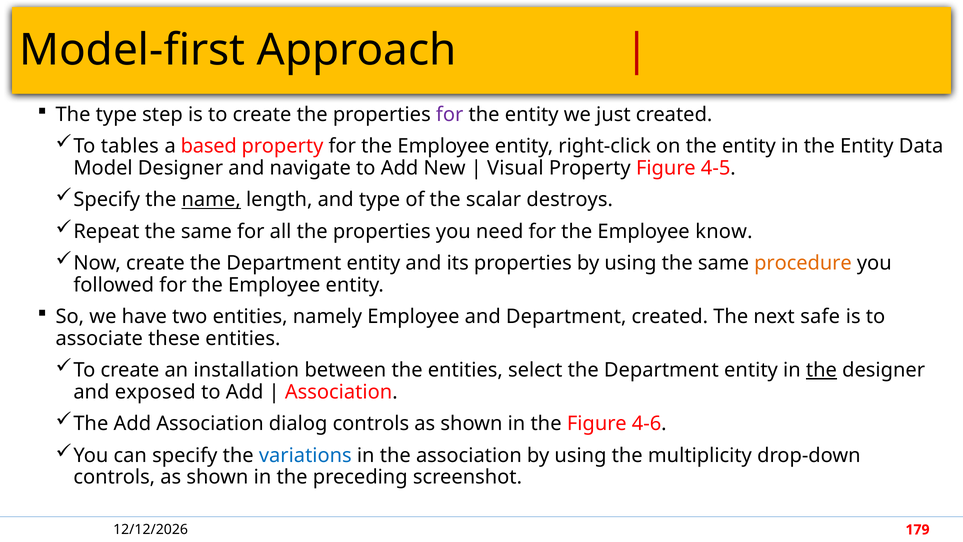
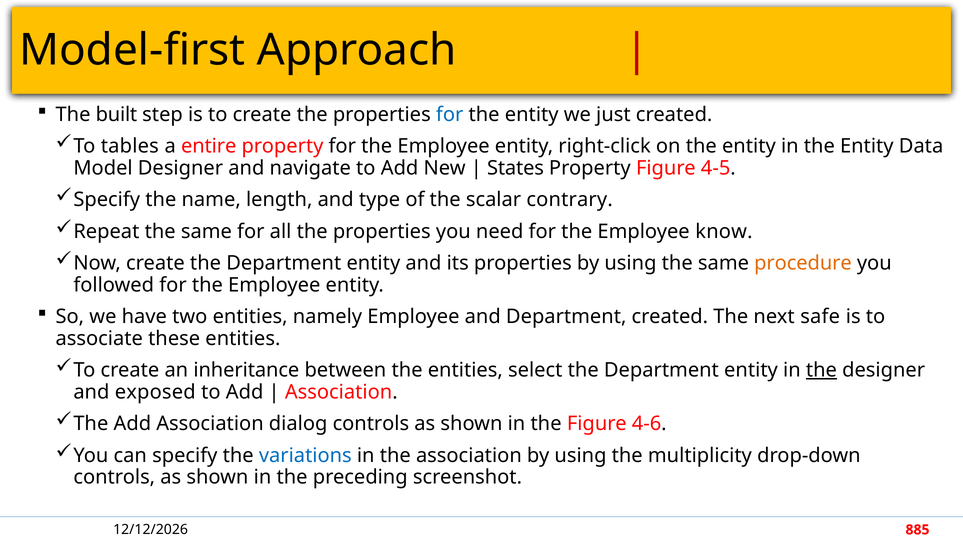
The type: type -> built
for at (450, 114) colour: purple -> blue
based: based -> entire
Visual: Visual -> States
name underline: present -> none
destroys: destroys -> contrary
installation: installation -> inheritance
179: 179 -> 885
